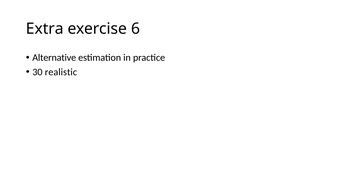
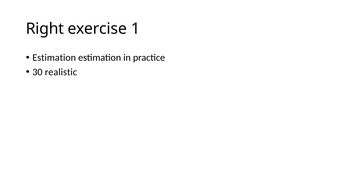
Extra: Extra -> Right
6: 6 -> 1
Alternative at (54, 58): Alternative -> Estimation
